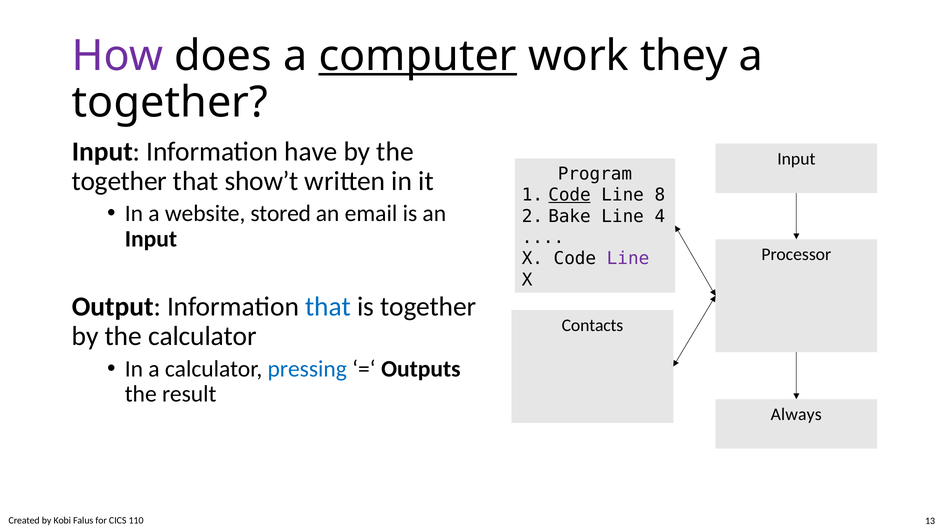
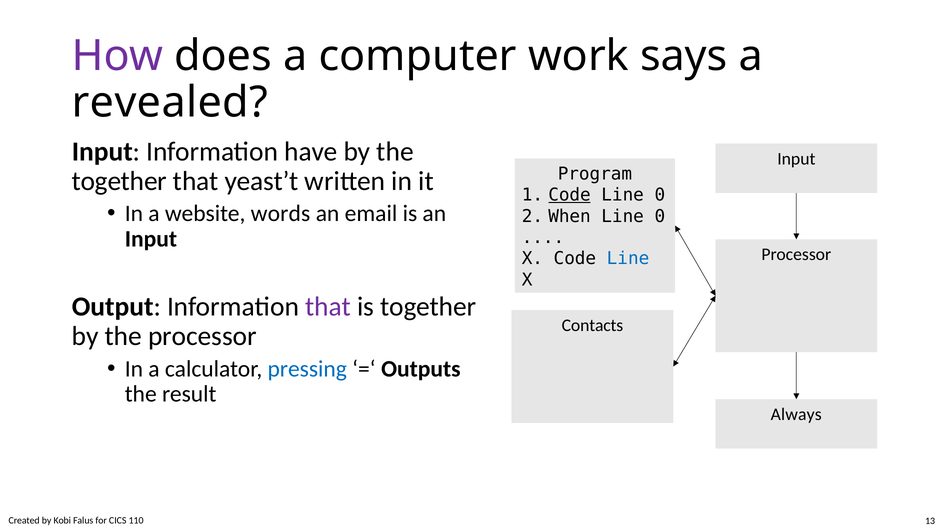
computer underline: present -> none
they: they -> says
together at (170, 102): together -> revealed
show’t: show’t -> yeast’t
8 at (660, 195): 8 -> 0
stored: stored -> words
Bake: Bake -> When
4 at (660, 216): 4 -> 0
Line at (628, 259) colour: purple -> blue
that at (328, 307) colour: blue -> purple
the calculator: calculator -> processor
